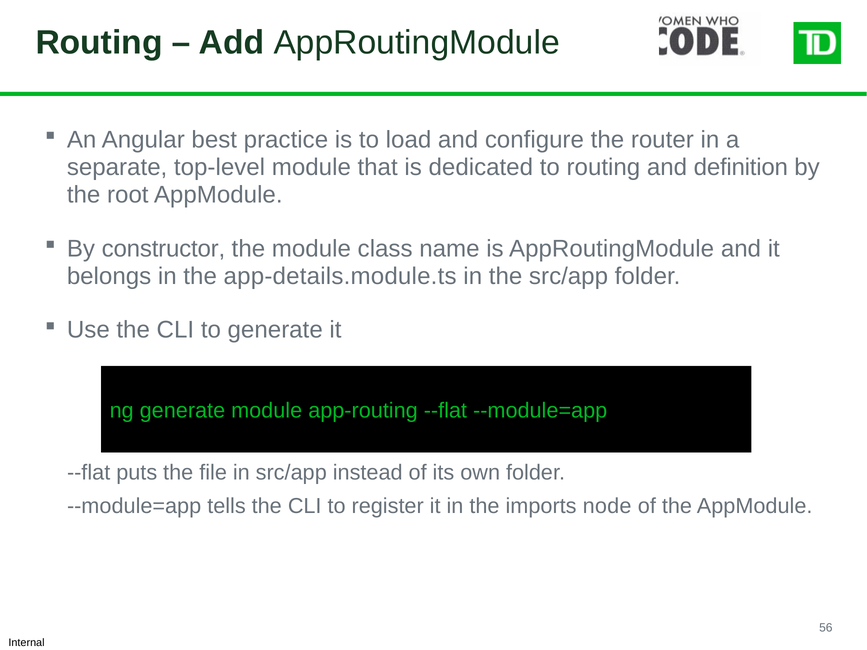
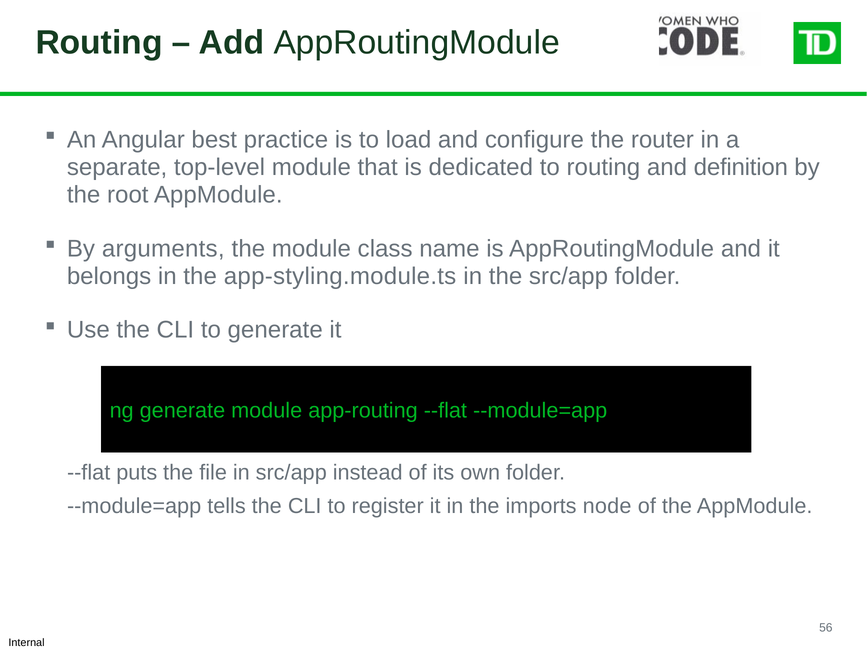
constructor: constructor -> arguments
app-details.module.ts: app-details.module.ts -> app-styling.module.ts
